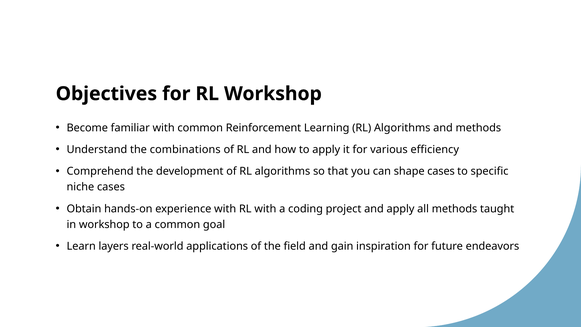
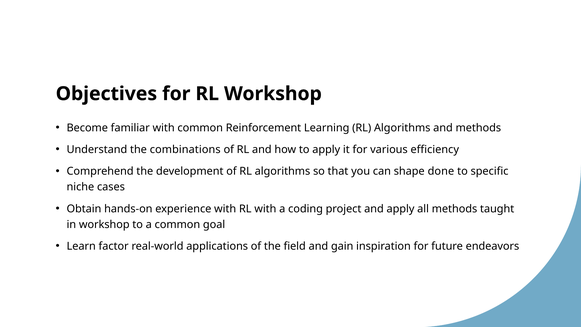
shape cases: cases -> done
layers: layers -> factor
